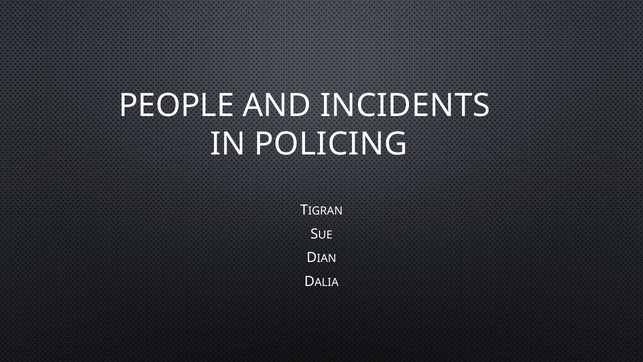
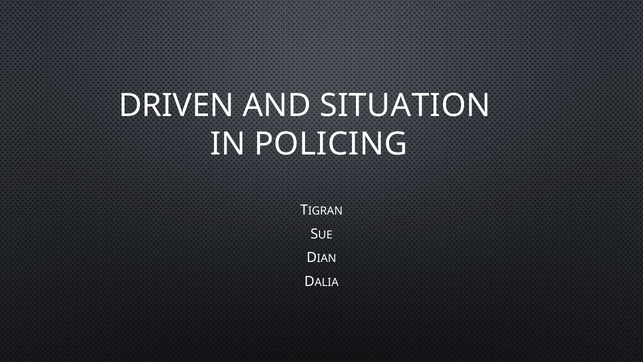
PEOPLE: PEOPLE -> DRIVEN
INCIDENTS: INCIDENTS -> SITUATION
